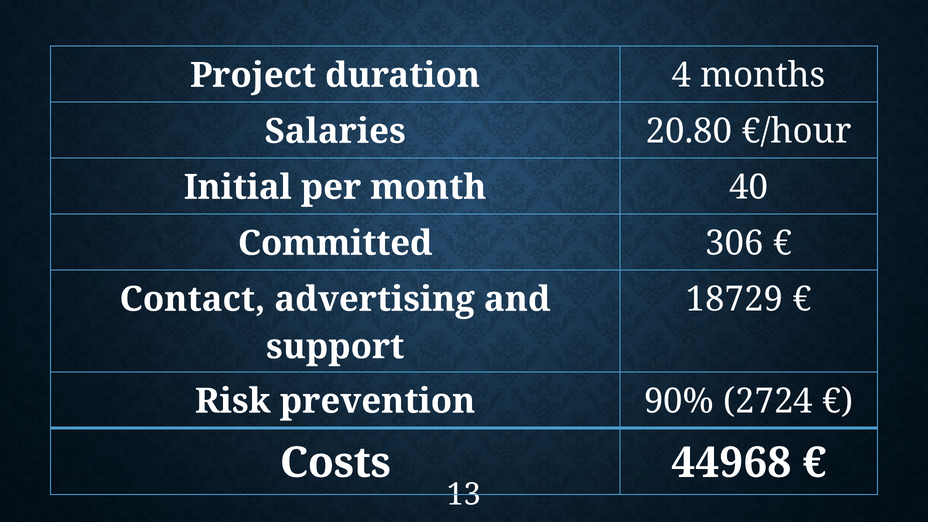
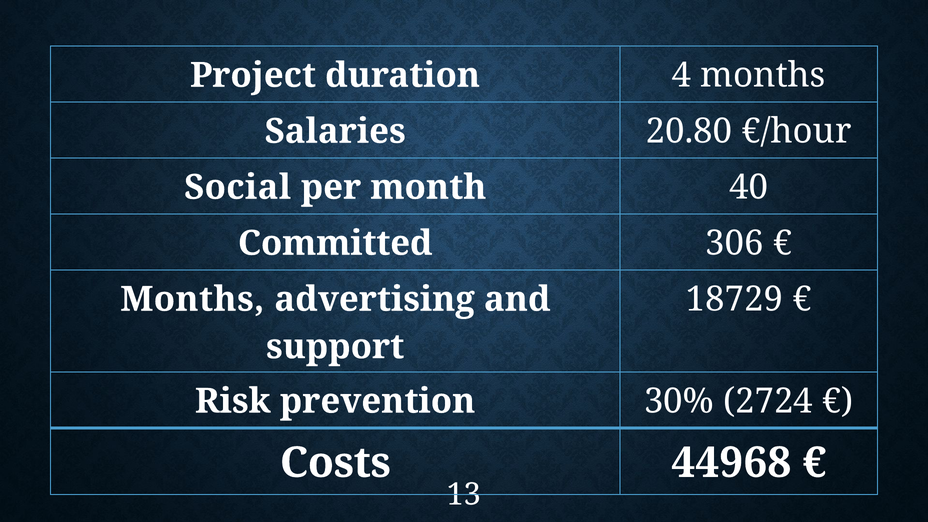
Initial: Initial -> Social
Contact at (192, 299): Contact -> Months
90%: 90% -> 30%
